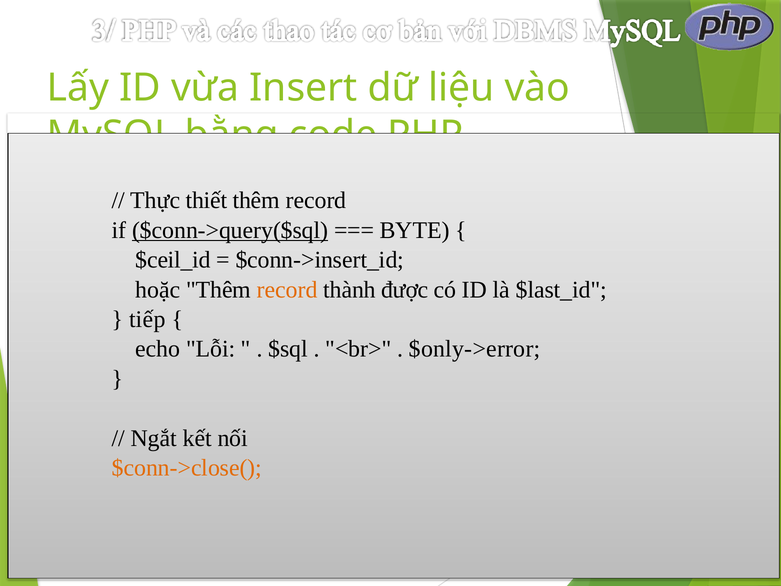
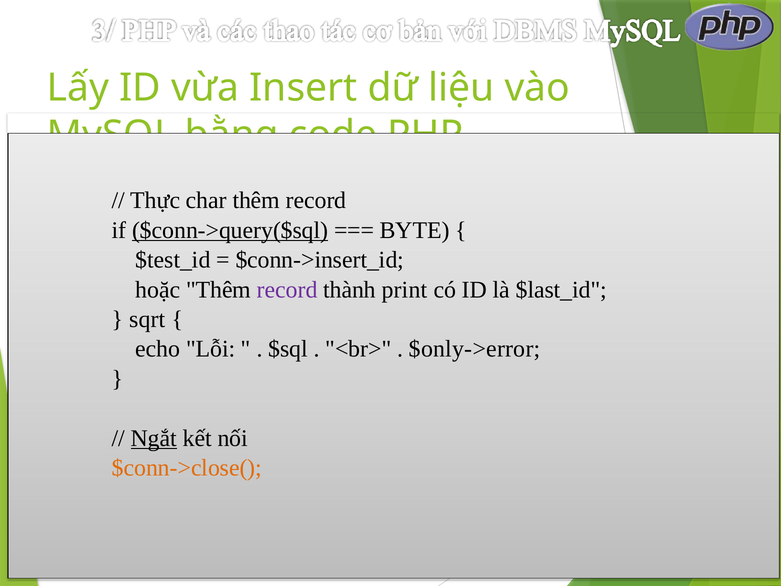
thiết: thiết -> char
$ceil_id: $ceil_id -> $test_id
record at (287, 290) colour: orange -> purple
được: được -> print
tiếp: tiếp -> sqrt
Ngắt underline: none -> present
